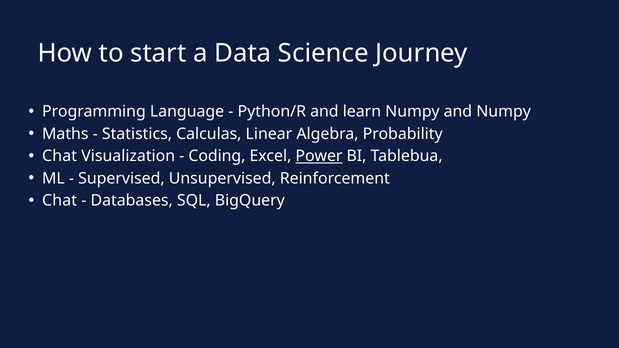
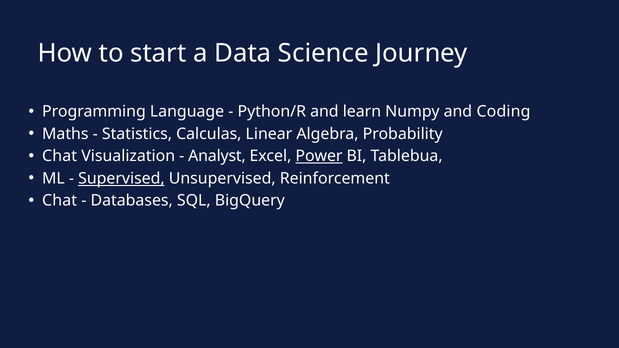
and Numpy: Numpy -> Coding
Coding: Coding -> Analyst
Supervised underline: none -> present
